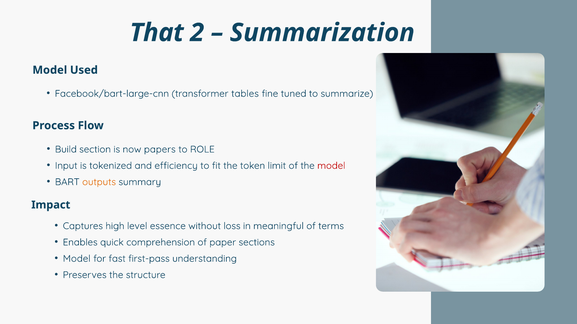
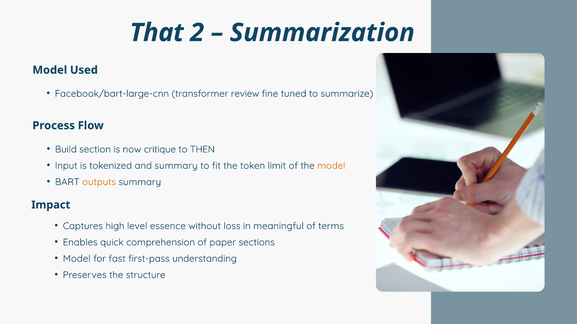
tables: tables -> review
papers: papers -> critique
ROLE: ROLE -> THEN
and efficiency: efficiency -> summary
model at (331, 166) colour: red -> orange
